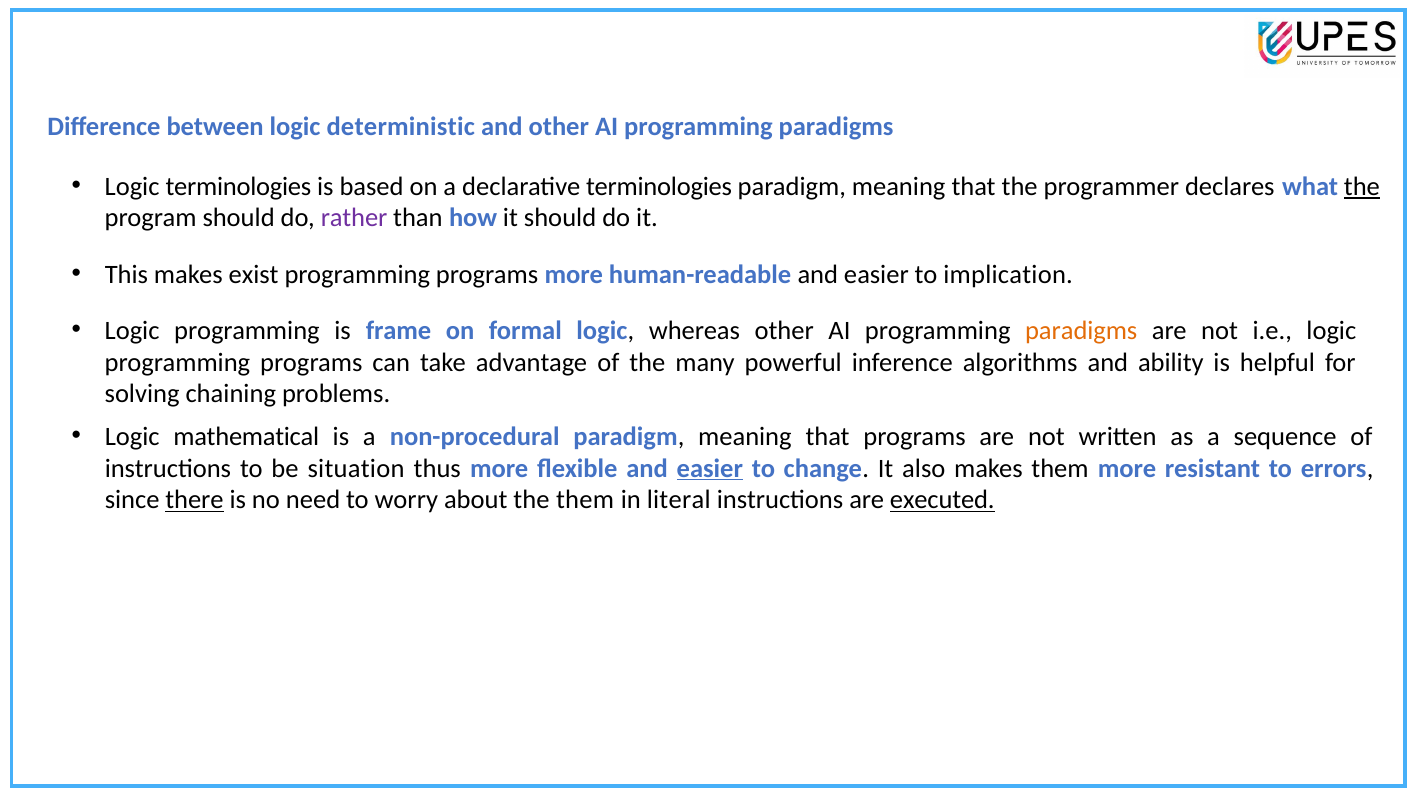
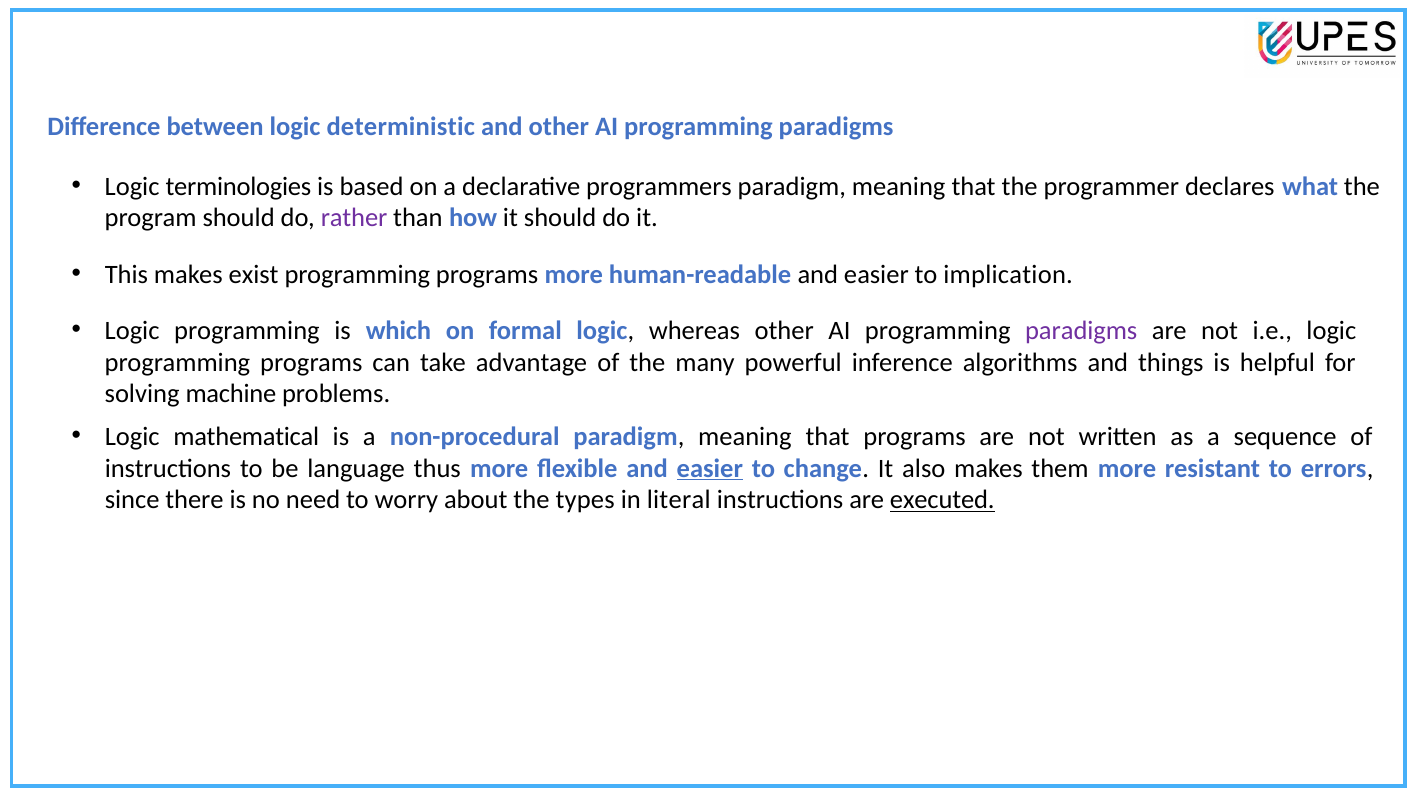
declarative terminologies: terminologies -> programmers
the at (1362, 186) underline: present -> none
frame: frame -> which
paradigms at (1081, 331) colour: orange -> purple
ability: ability -> things
chaining: chaining -> machine
situation: situation -> language
there underline: present -> none
the them: them -> types
